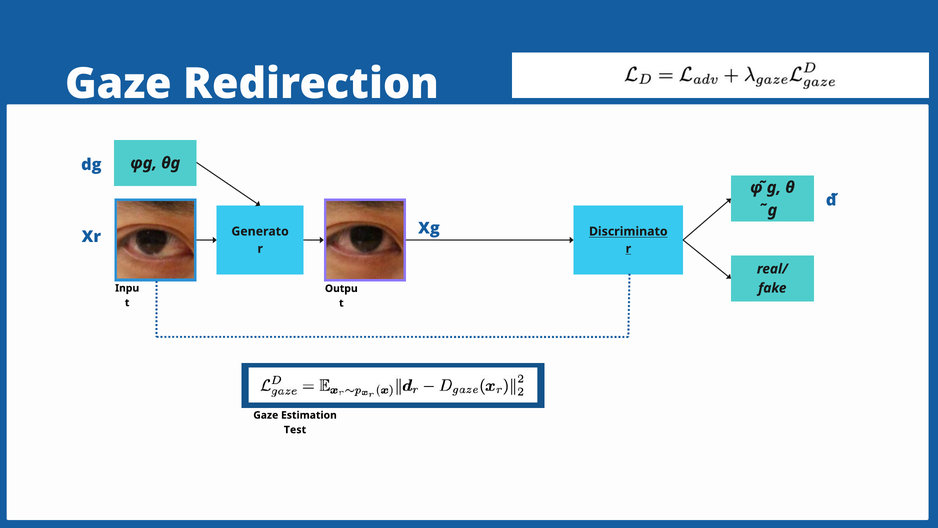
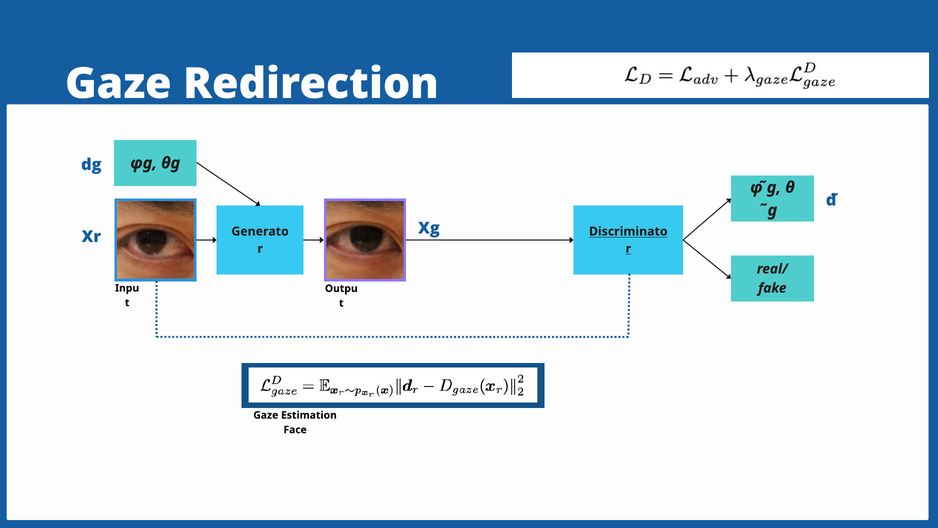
Test: Test -> Face
